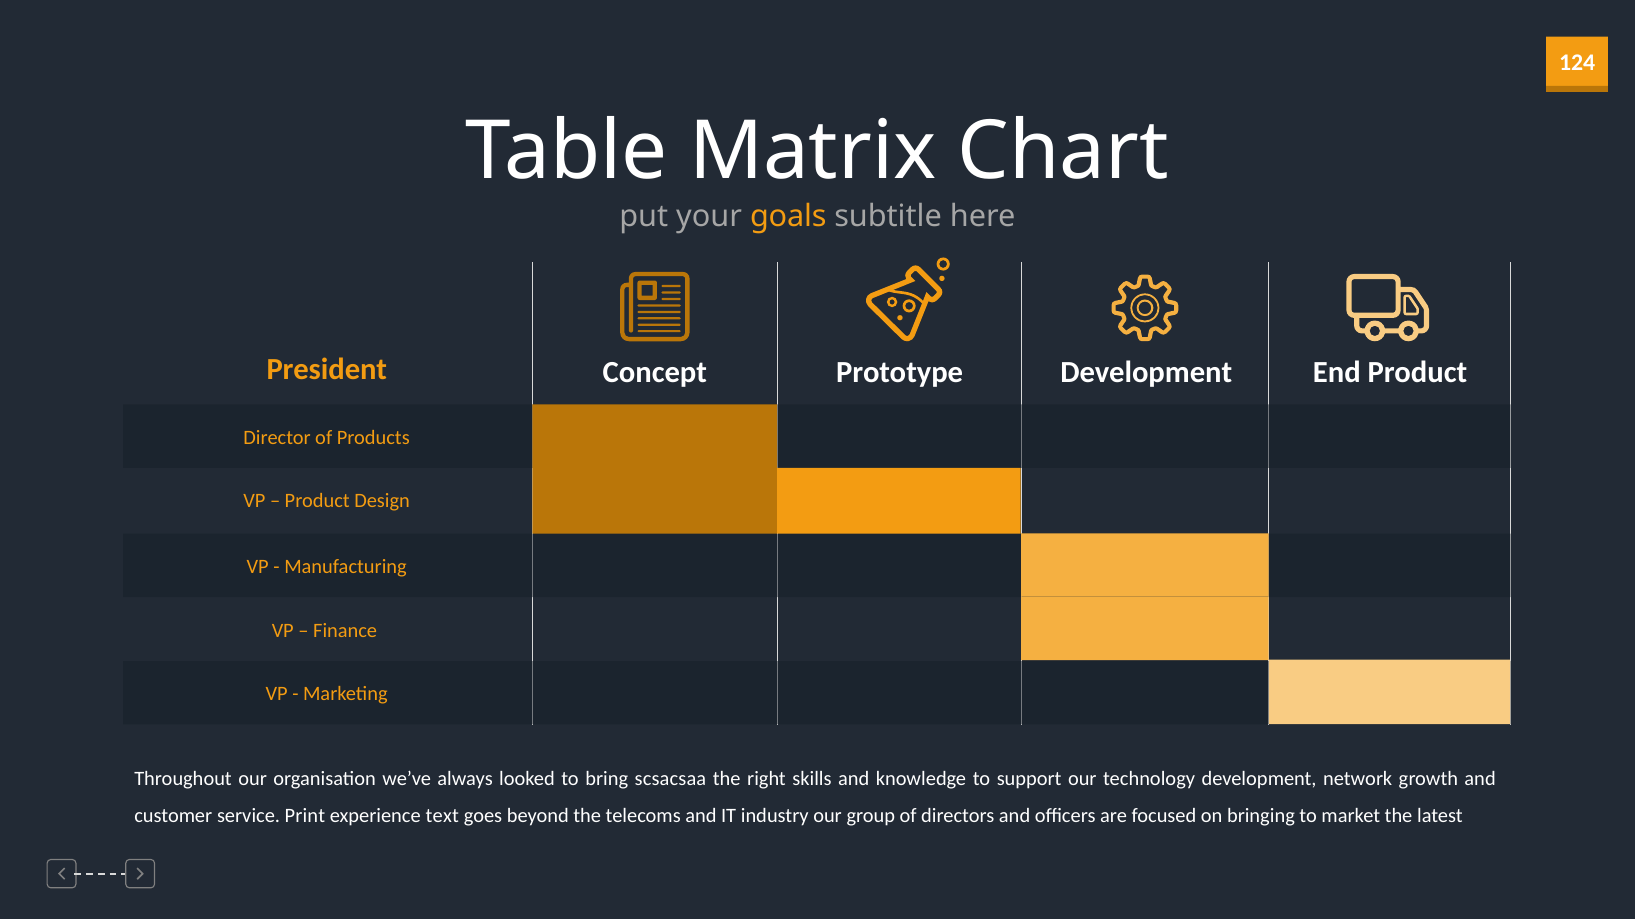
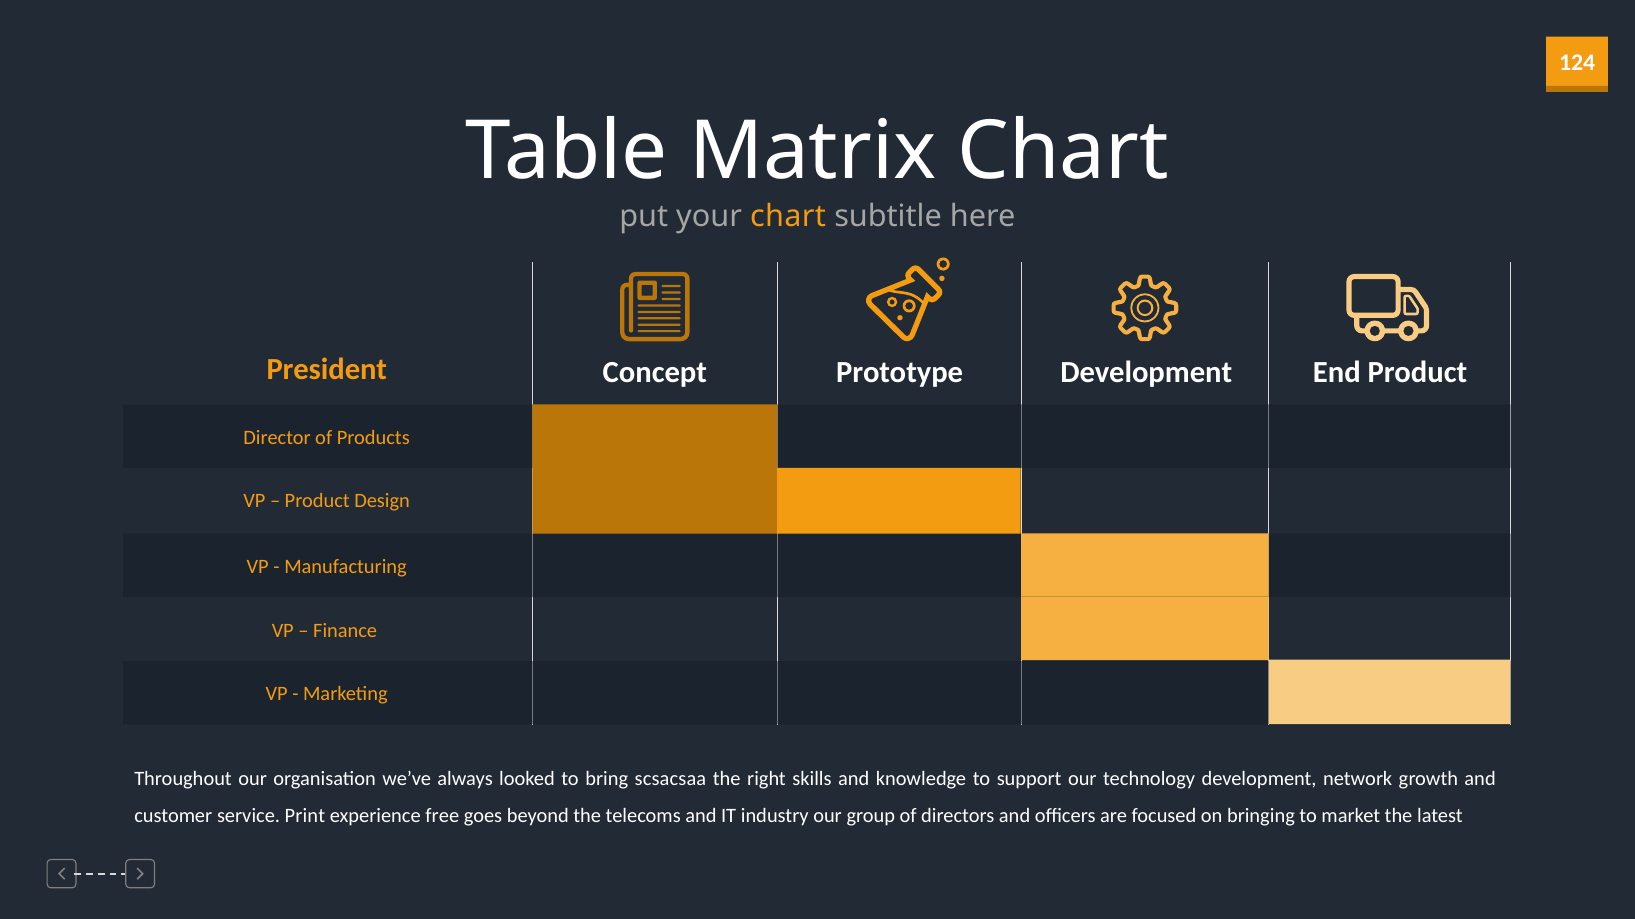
your goals: goals -> chart
text: text -> free
